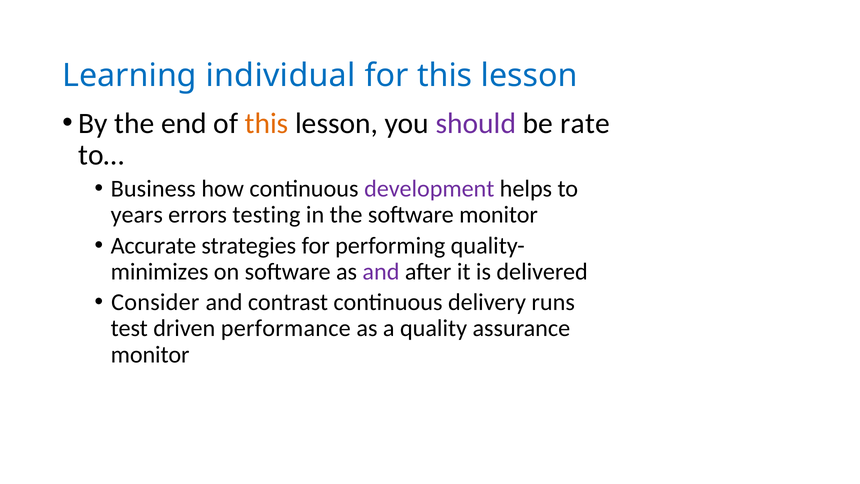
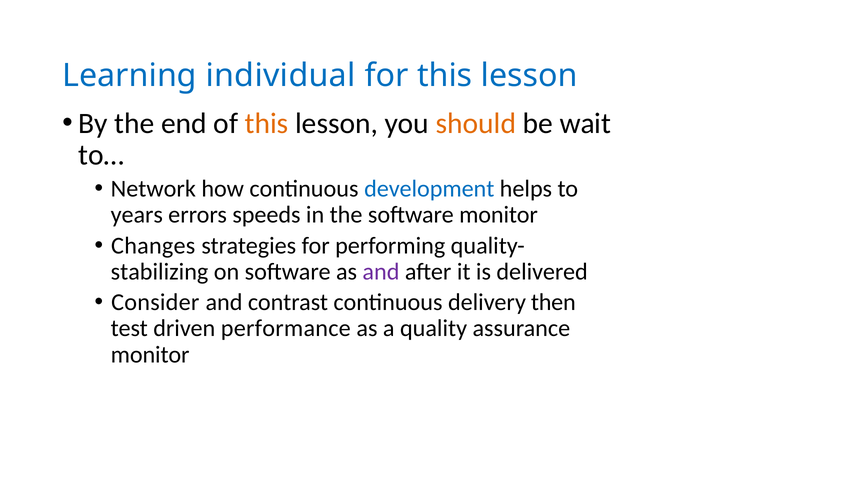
should colour: purple -> orange
rate: rate -> wait
Business: Business -> Network
development colour: purple -> blue
testing: testing -> speeds
Accurate: Accurate -> Changes
minimizes: minimizes -> stabilizing
runs: runs -> then
